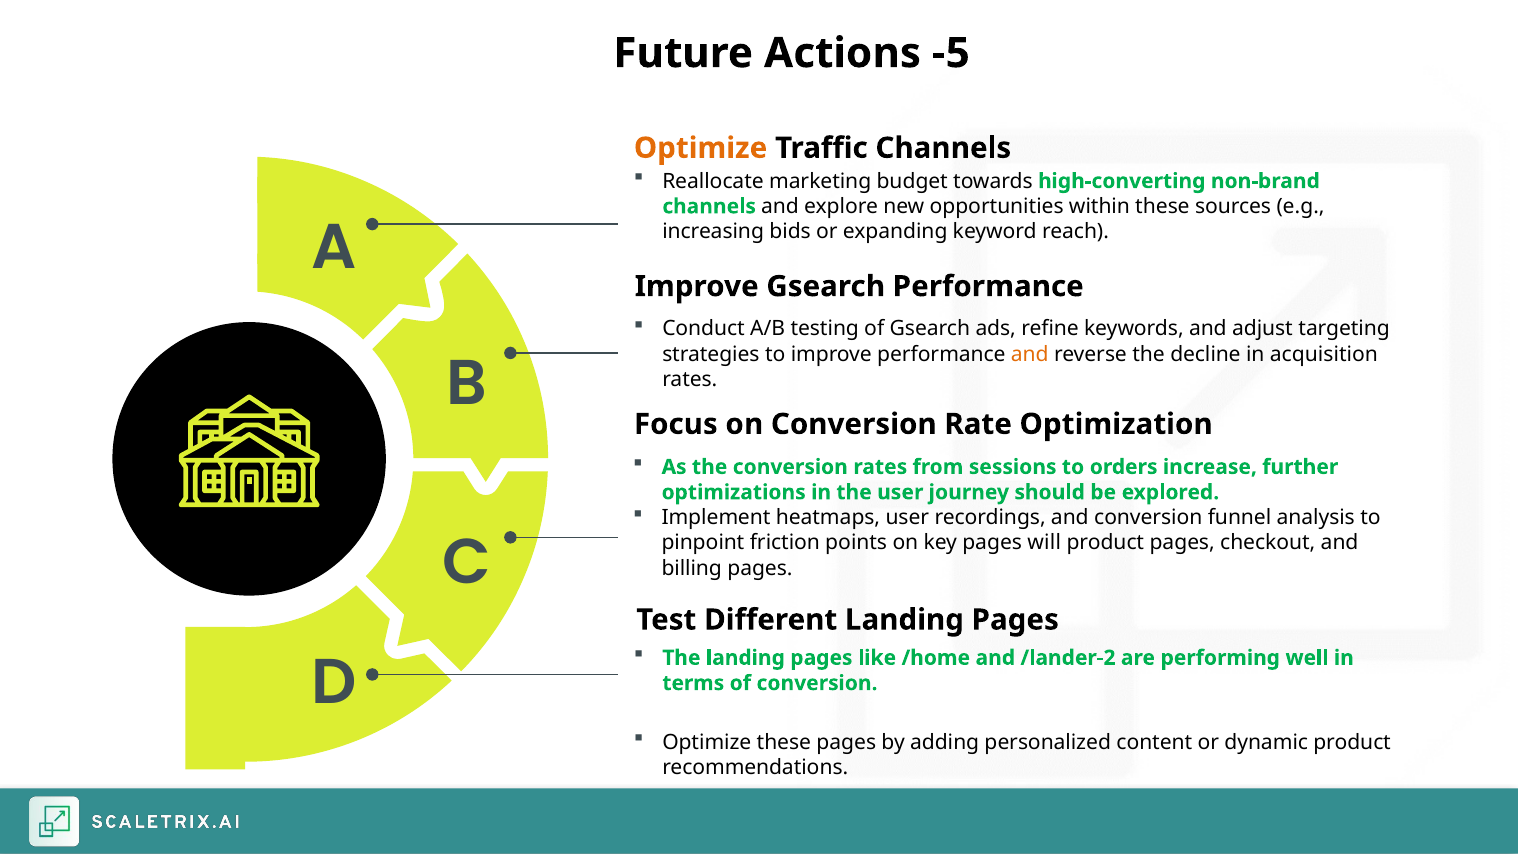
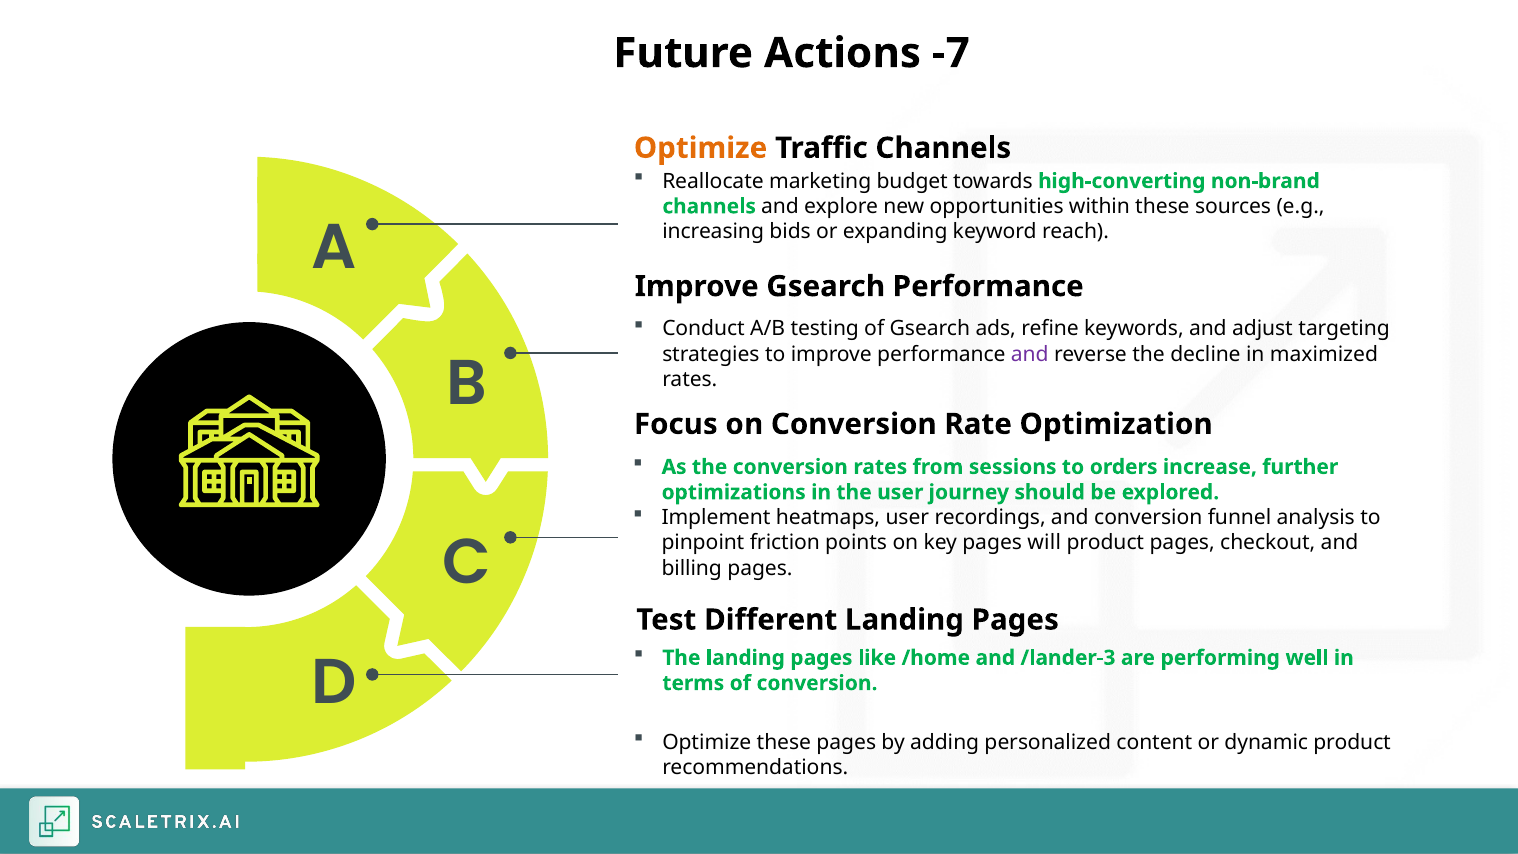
-5: -5 -> -7
and at (1030, 354) colour: orange -> purple
acquisition: acquisition -> maximized
/lander-2: /lander-2 -> /lander-3
